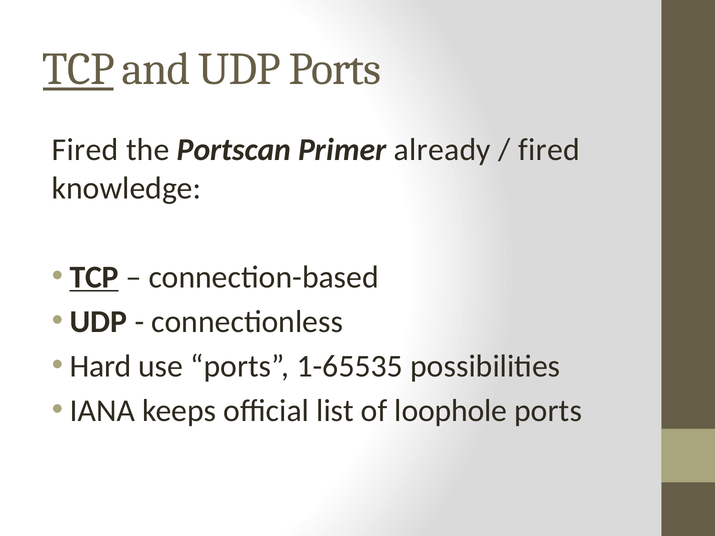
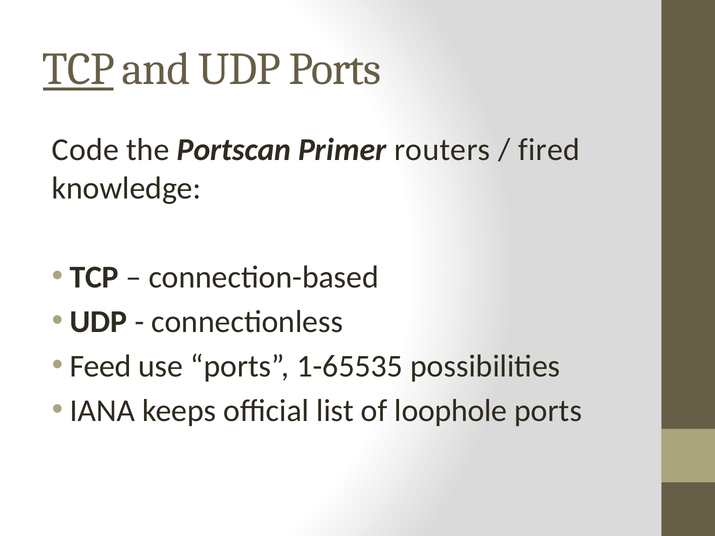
Fired at (85, 150): Fired -> Code
already: already -> routers
TCP at (94, 277) underline: present -> none
Hard: Hard -> Feed
